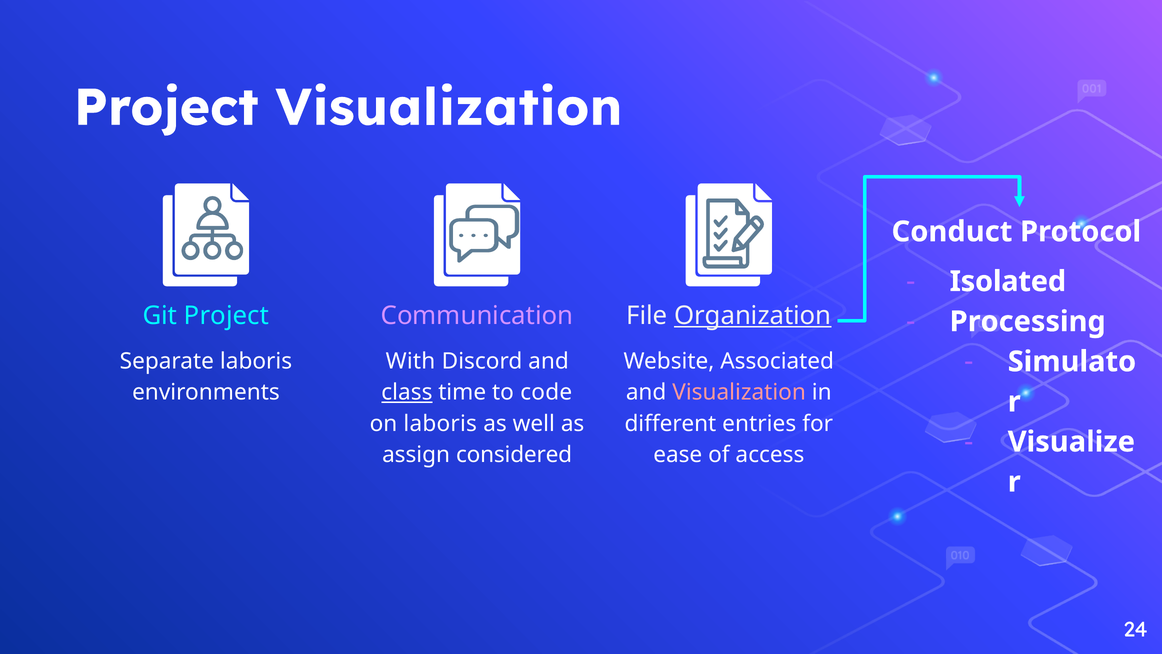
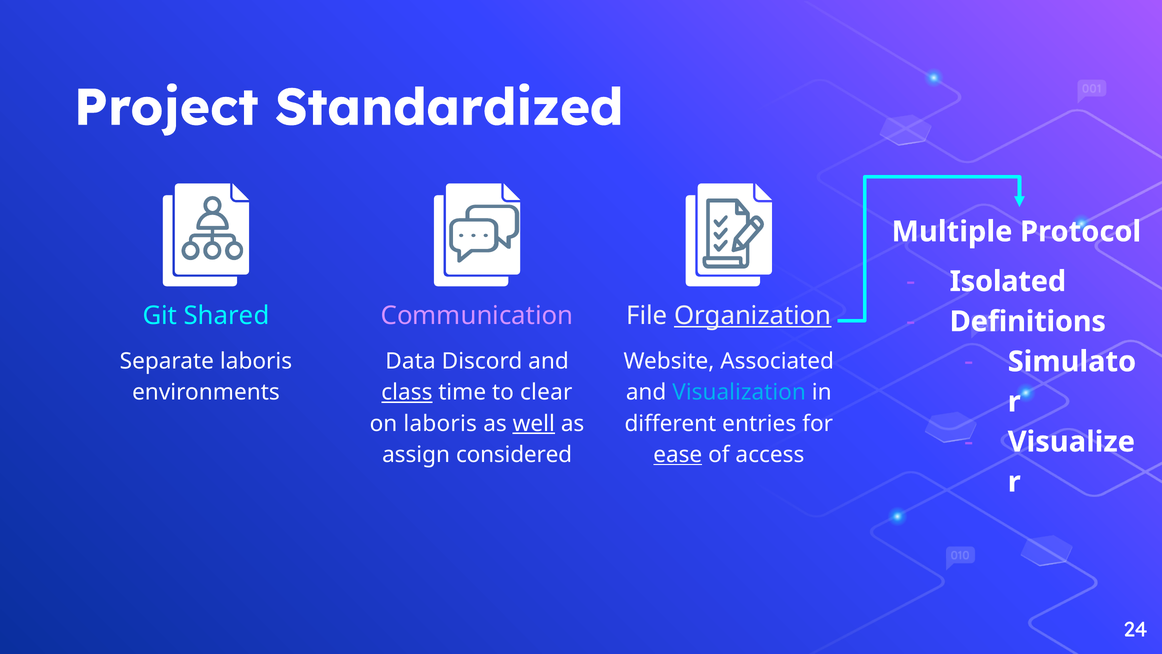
Project Visualization: Visualization -> Standardized
Conduct: Conduct -> Multiple
Git Project: Project -> Shared
Processing: Processing -> Definitions
With: With -> Data
code: code -> clear
Visualization at (739, 392) colour: pink -> light blue
well underline: none -> present
ease underline: none -> present
